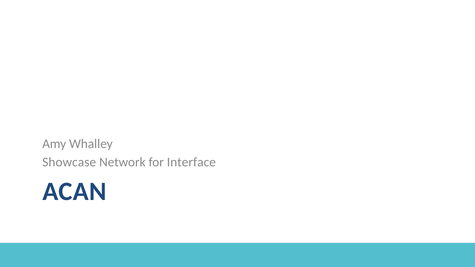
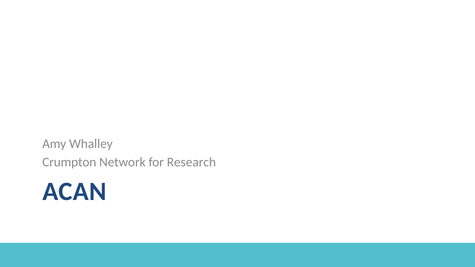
Showcase: Showcase -> Crumpton
Interface: Interface -> Research
